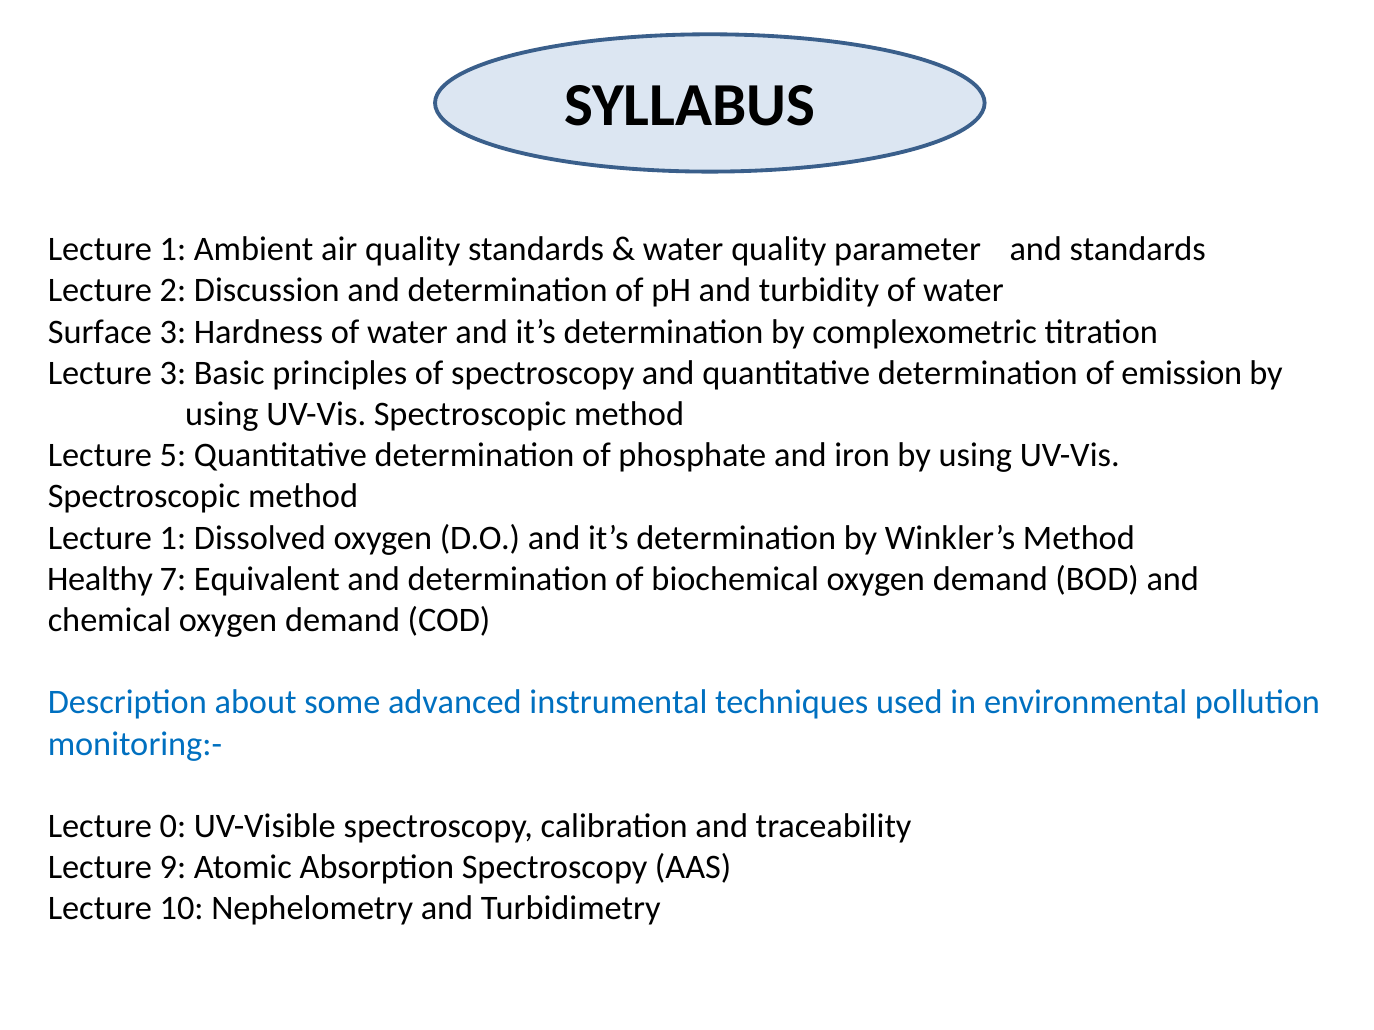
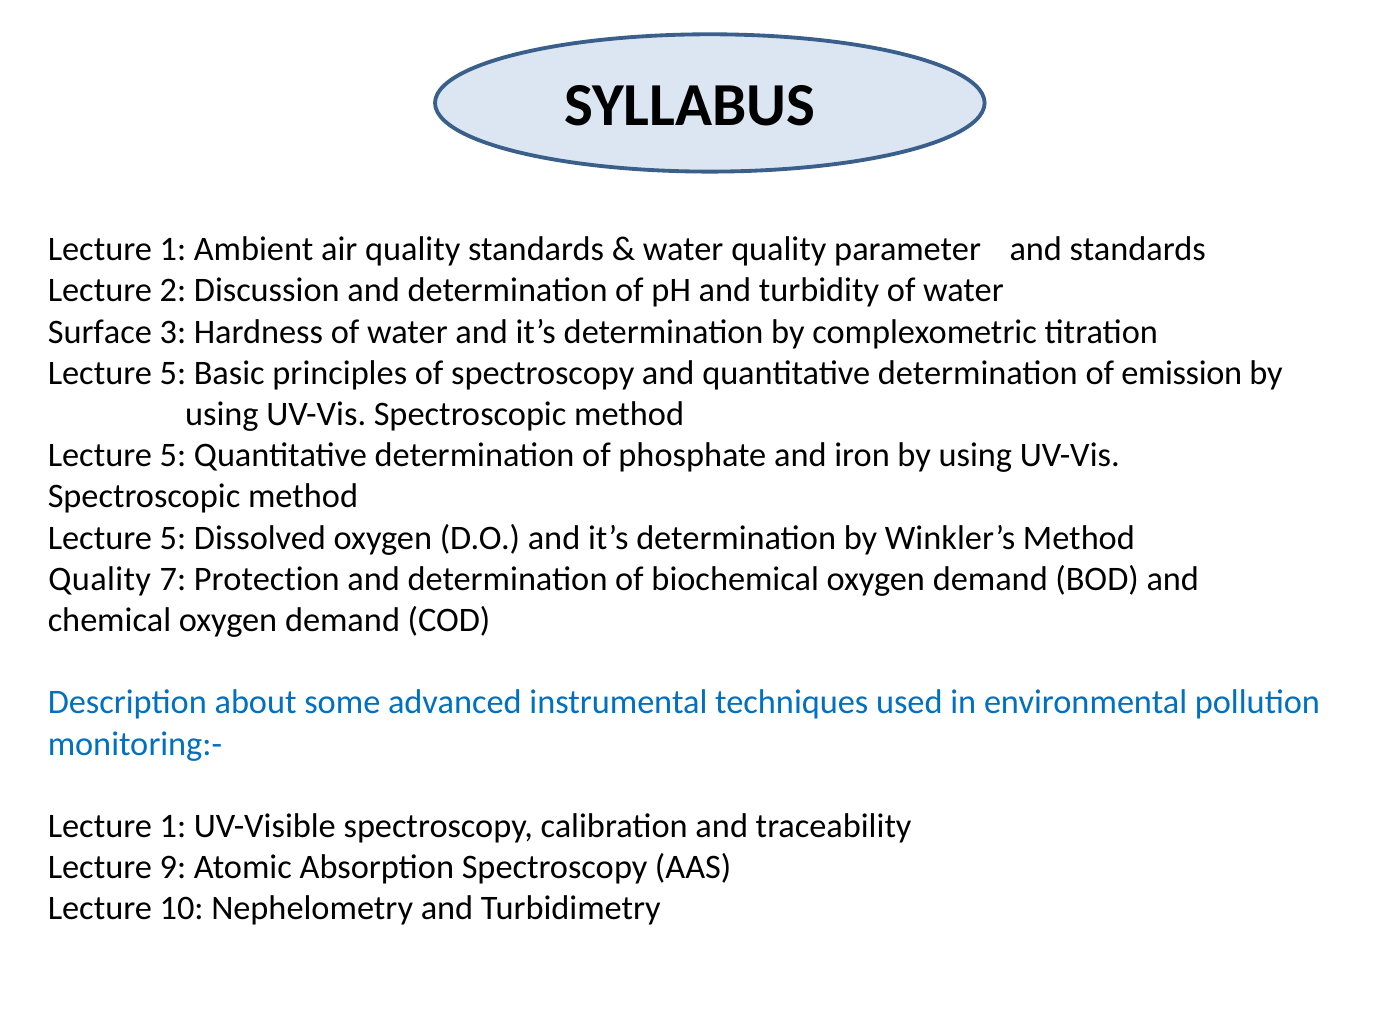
3 at (173, 373): 3 -> 5
1 at (173, 538): 1 -> 5
Healthy at (100, 579): Healthy -> Quality
Equivalent: Equivalent -> Protection
0 at (173, 827): 0 -> 1
